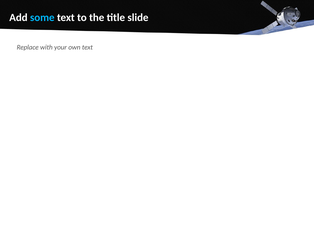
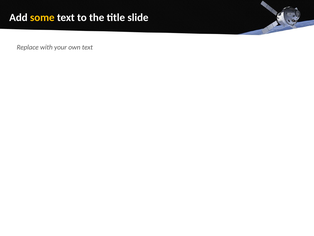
some colour: light blue -> yellow
